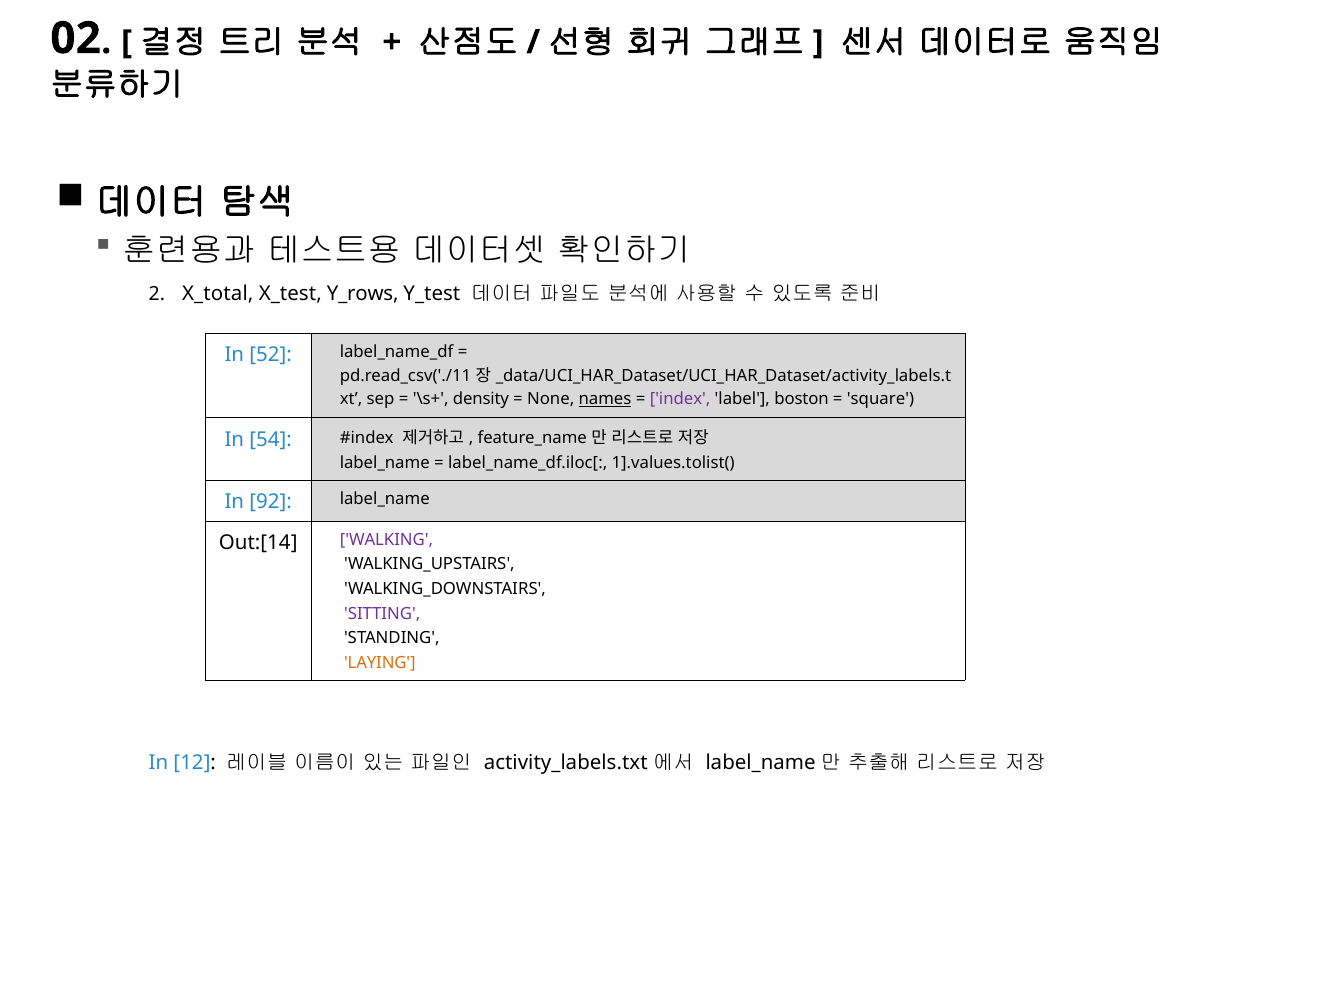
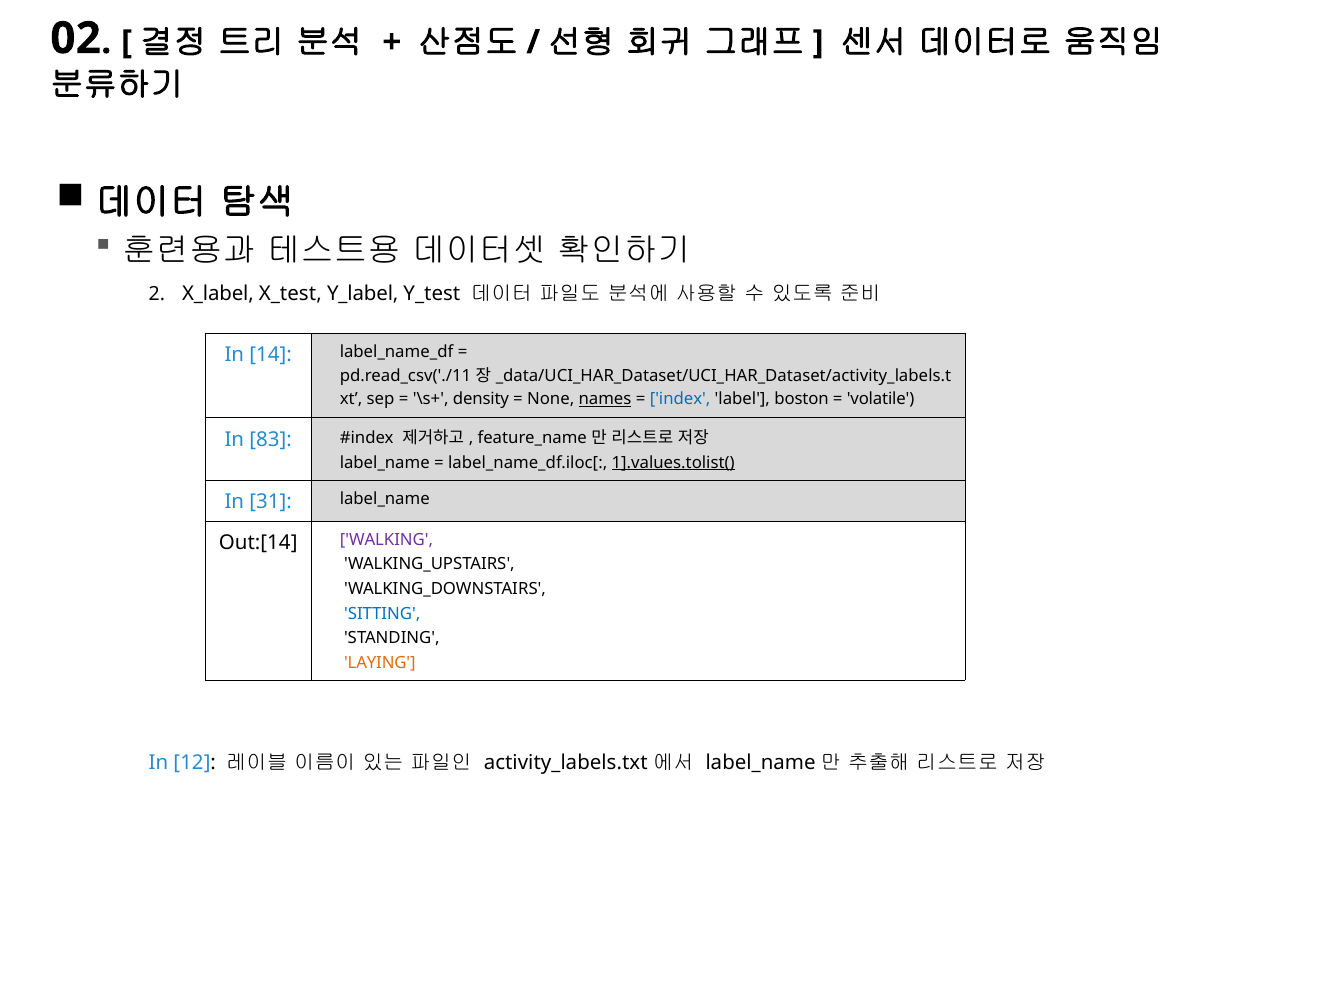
X_total: X_total -> X_label
Y_rows: Y_rows -> Y_label
52: 52 -> 14
index colour: purple -> blue
square: square -> volatile
54: 54 -> 83
1].values.tolist( underline: none -> present
92: 92 -> 31
SITTING colour: purple -> blue
